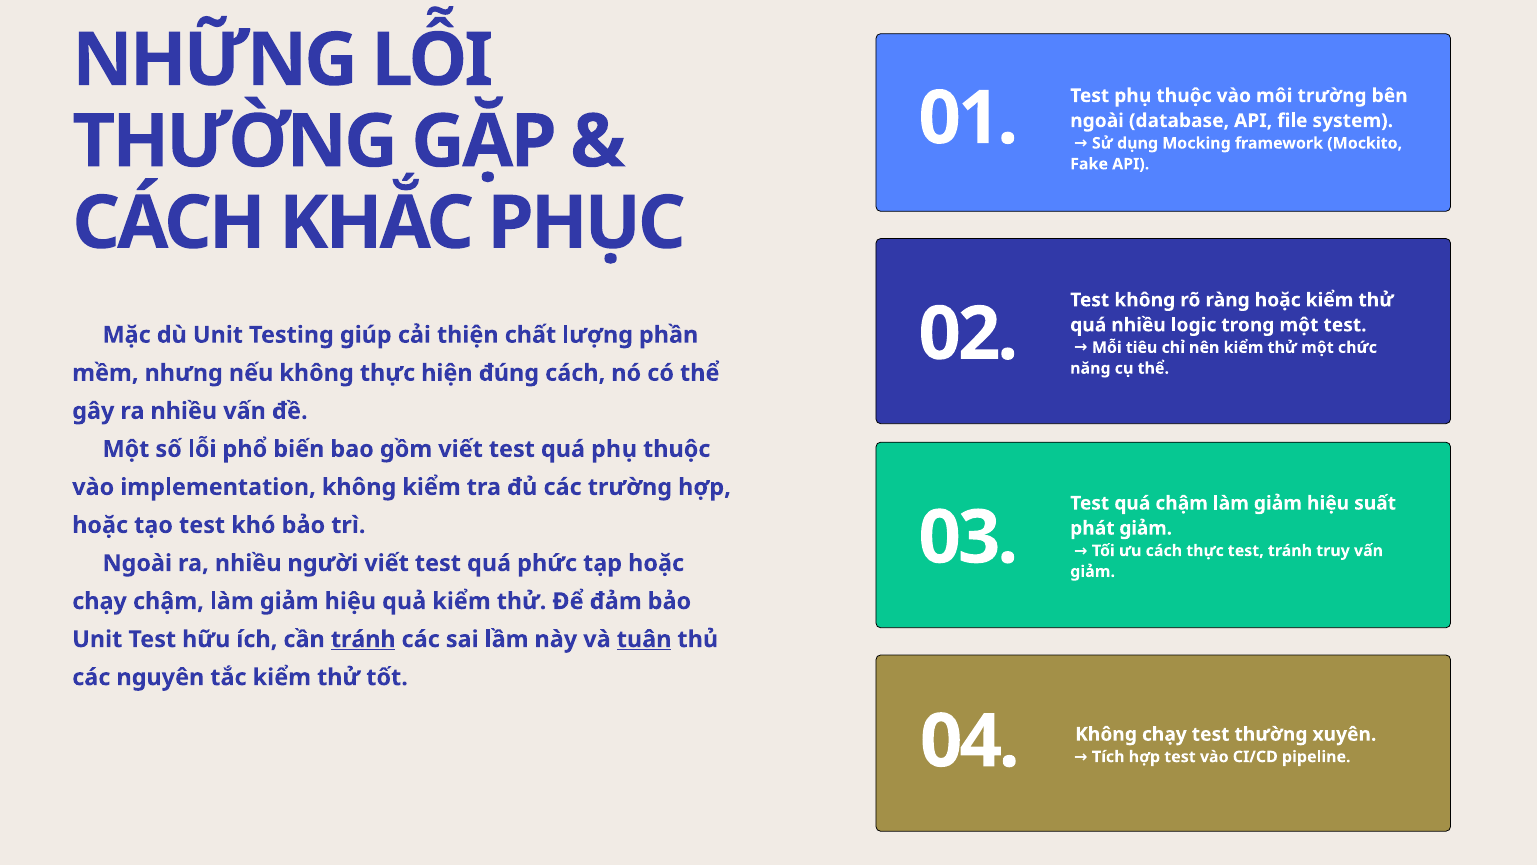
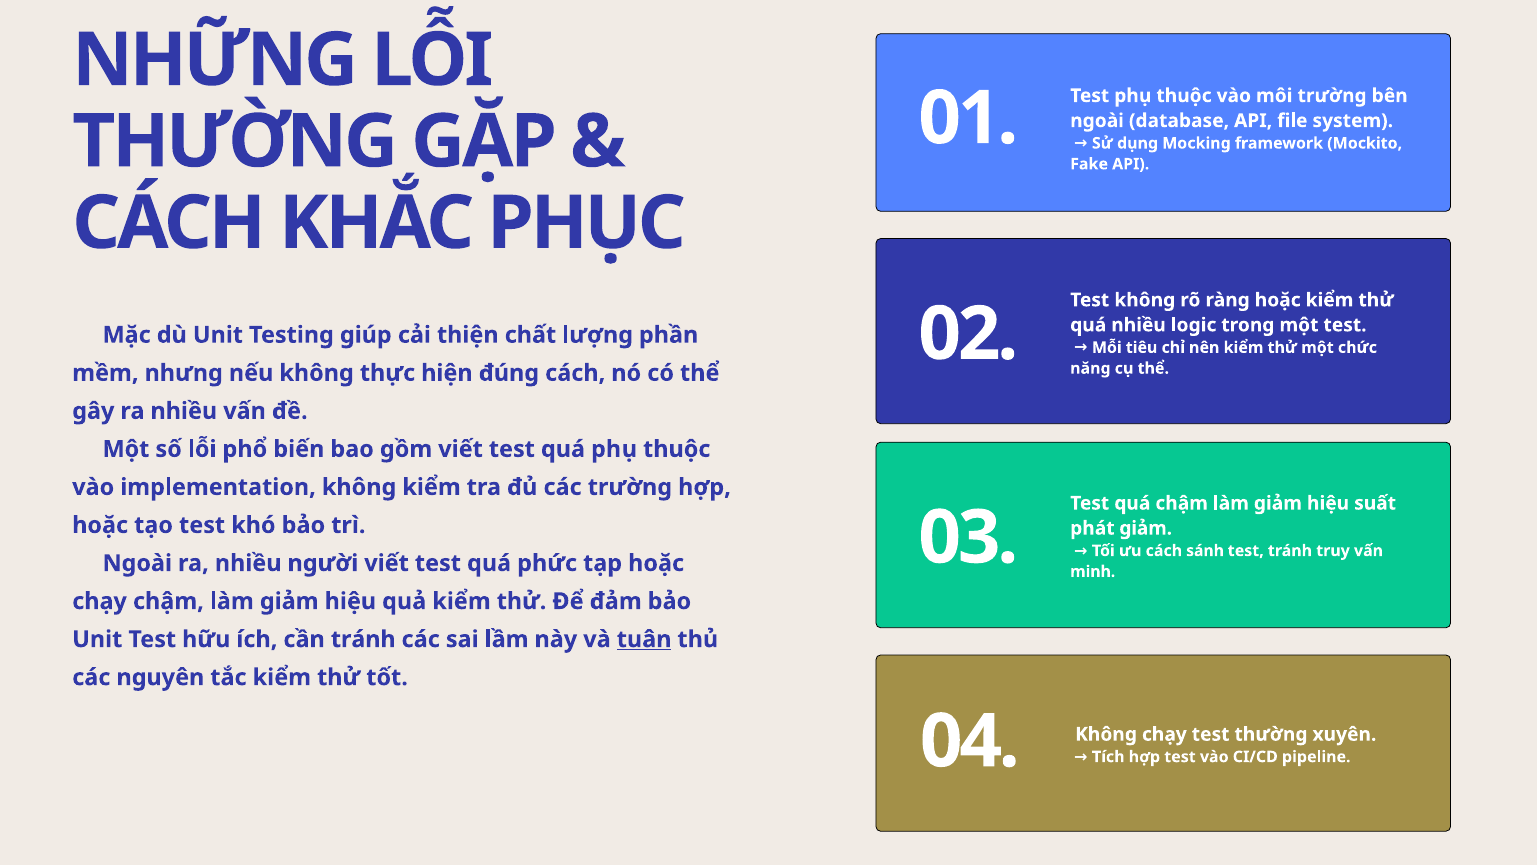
cách thực: thực -> sánh
giảm at (1093, 571): giảm -> minh
tránh at (363, 639) underline: present -> none
